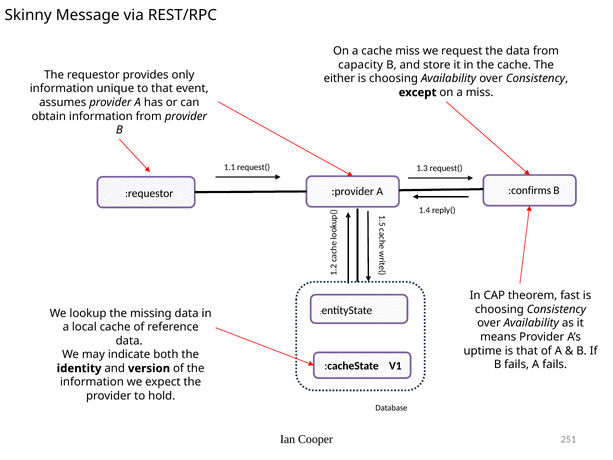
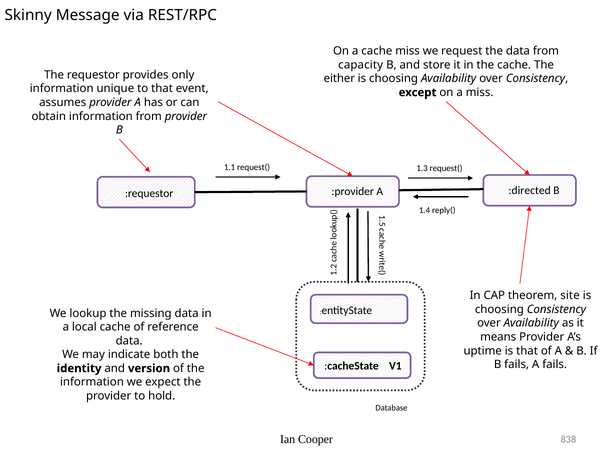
:confirms: :confirms -> :directed
fast: fast -> site
251: 251 -> 838
